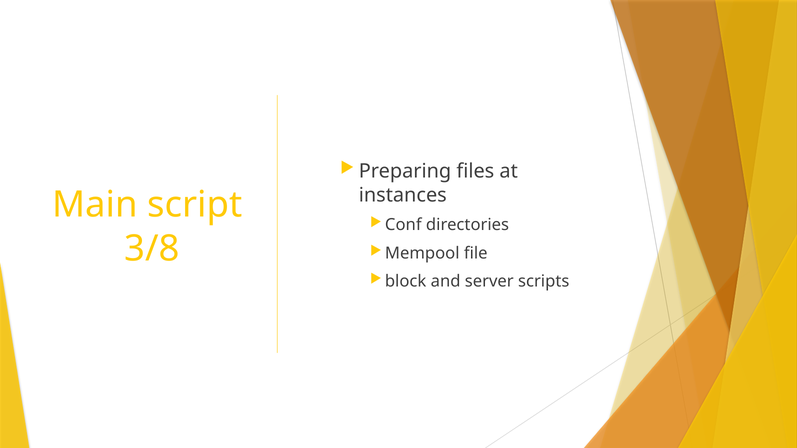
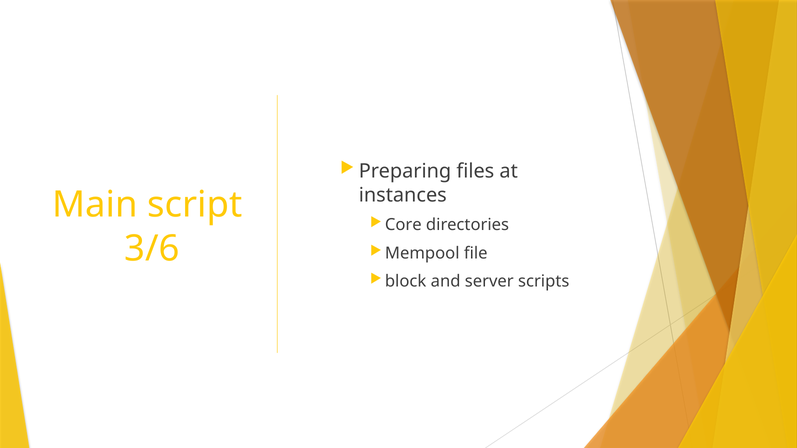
Conf: Conf -> Core
3/8: 3/8 -> 3/6
